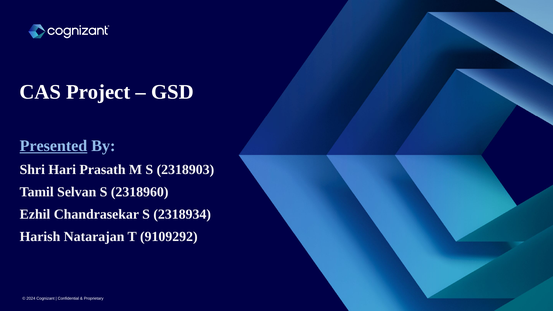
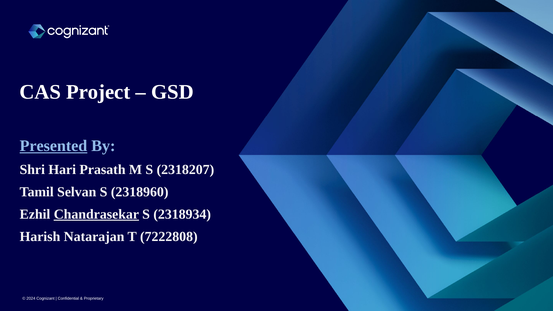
2318903: 2318903 -> 2318207
Chandrasekar underline: none -> present
9109292: 9109292 -> 7222808
